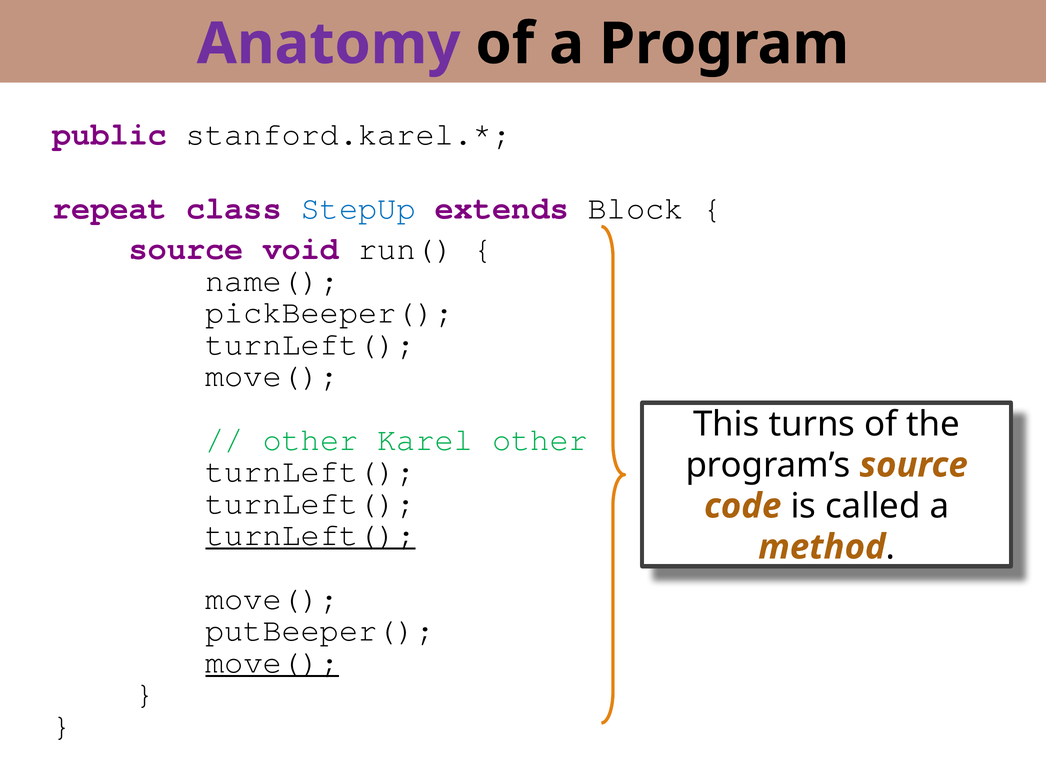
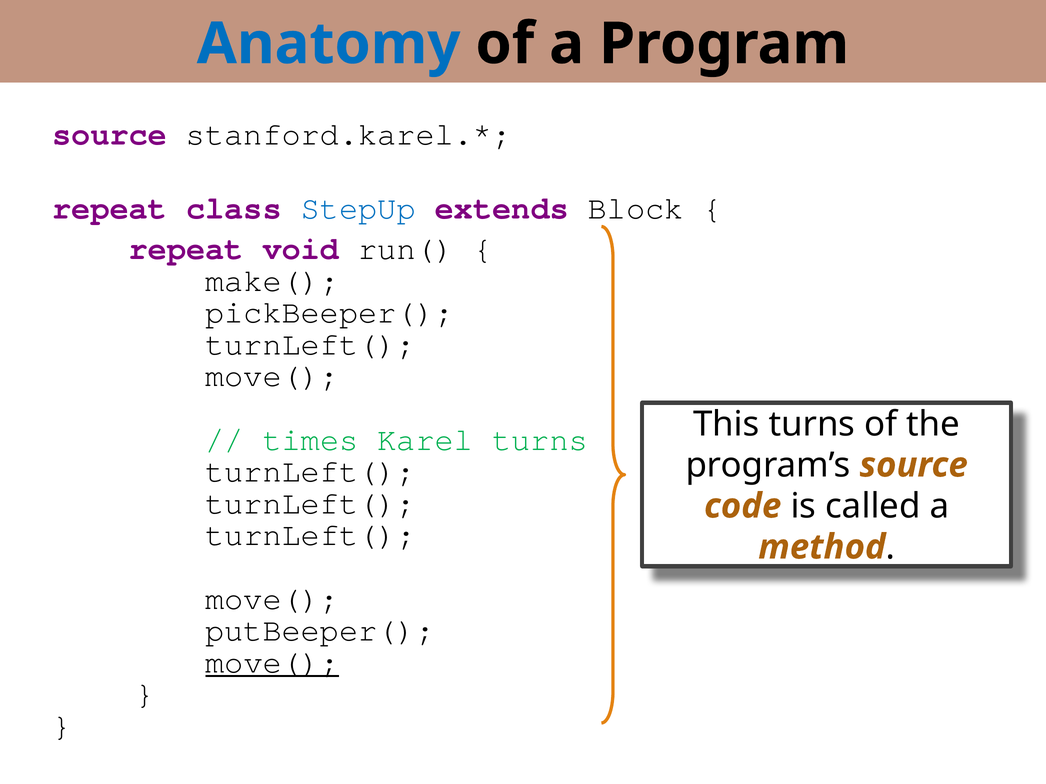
Anatomy colour: purple -> blue
public at (110, 134): public -> source
source at (186, 249): source -> repeat
name(: name( -> make(
other at (311, 440): other -> times
Karel other: other -> turns
turnLeft( at (311, 535) underline: present -> none
